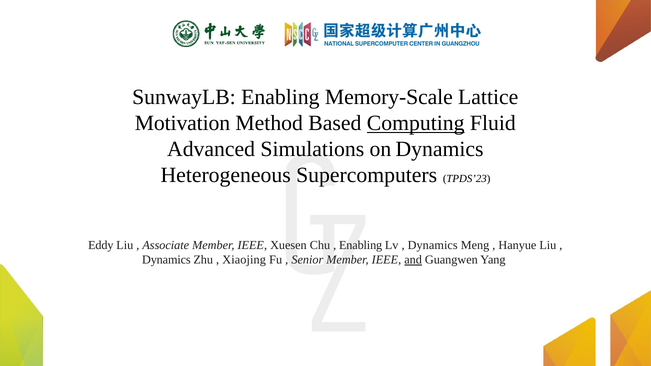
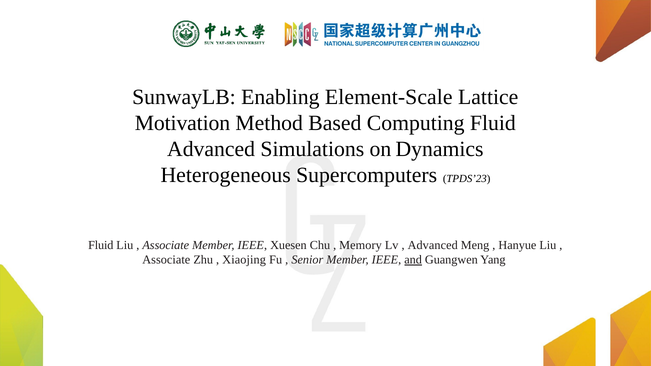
Memory-Scale: Memory-Scale -> Element-Scale
Computing underline: present -> none
Eddy at (101, 245): Eddy -> Fluid
Enabling at (361, 245): Enabling -> Memory
Dynamics at (433, 245): Dynamics -> Advanced
Dynamics at (166, 260): Dynamics -> Associate
